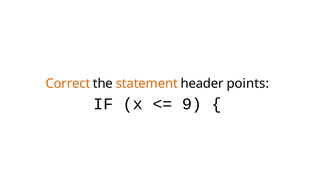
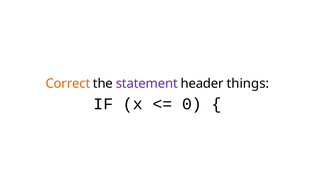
statement colour: orange -> purple
points: points -> things
9: 9 -> 0
